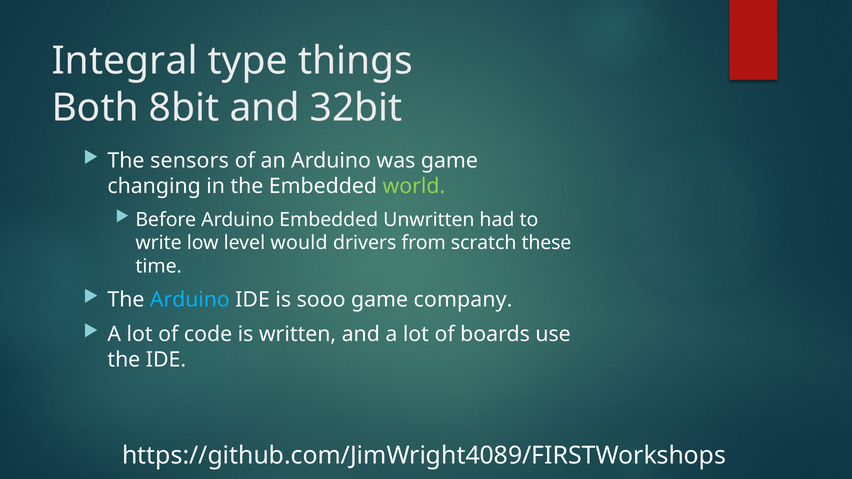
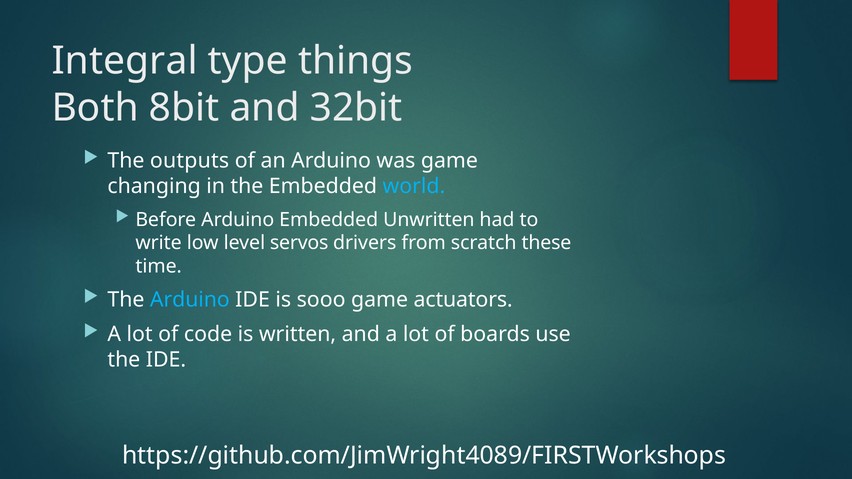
sensors: sensors -> outputs
world colour: light green -> light blue
would: would -> servos
company: company -> actuators
